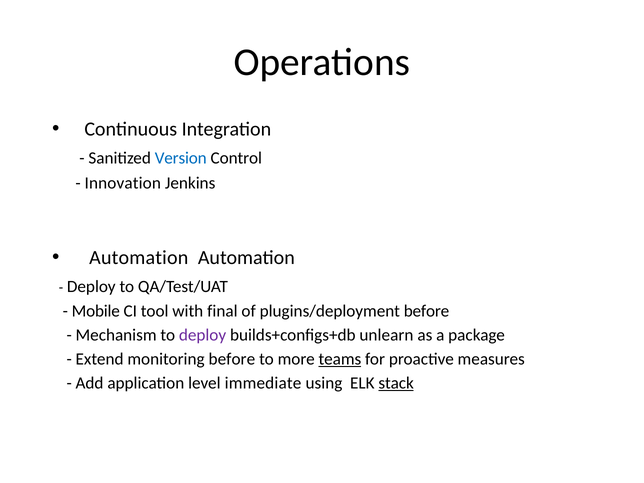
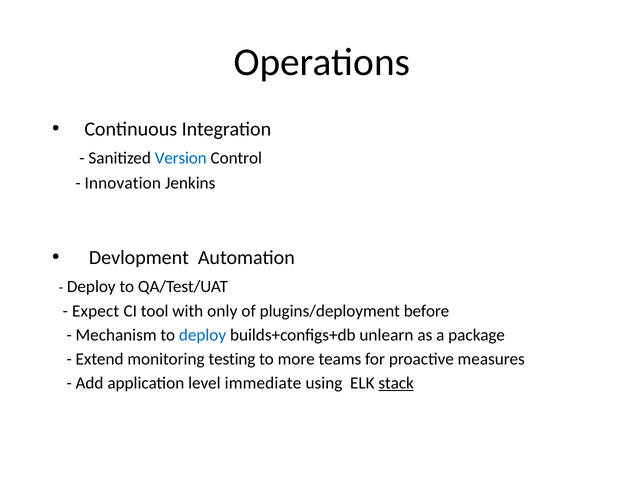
Automation at (139, 257): Automation -> Devlopment
Mobile: Mobile -> Expect
final: final -> only
deploy at (203, 335) colour: purple -> blue
monitoring before: before -> testing
teams underline: present -> none
